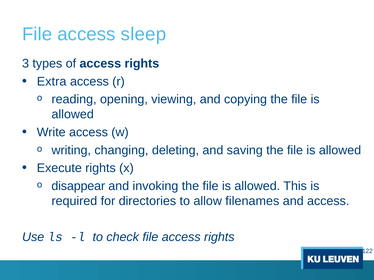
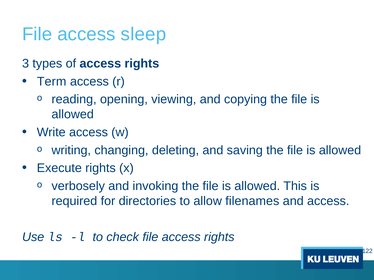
Extra: Extra -> Term
disappear: disappear -> verbosely
